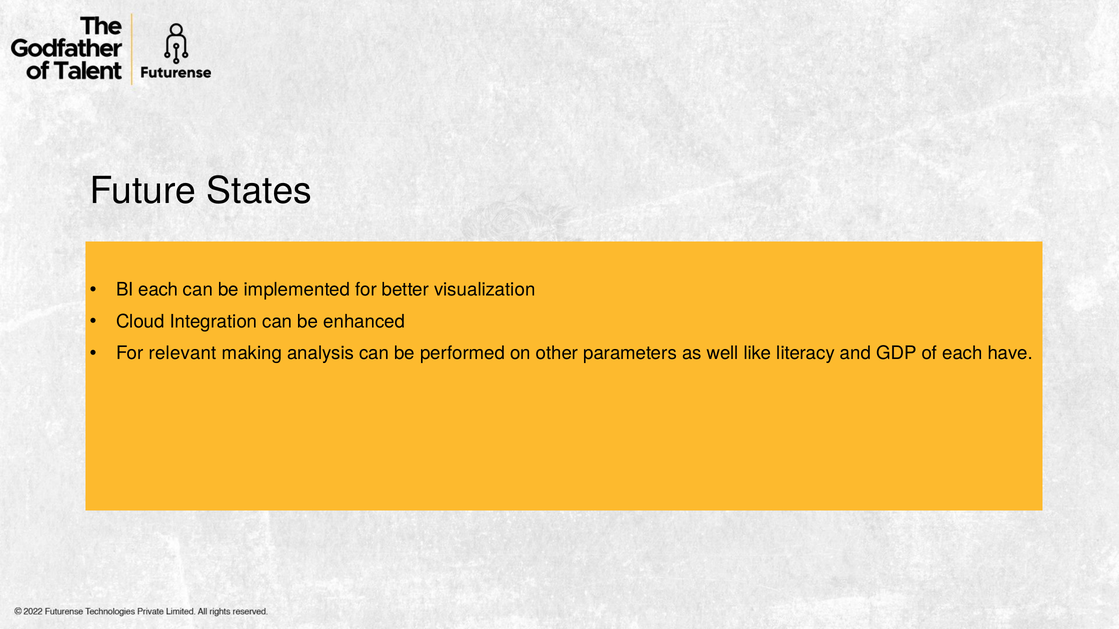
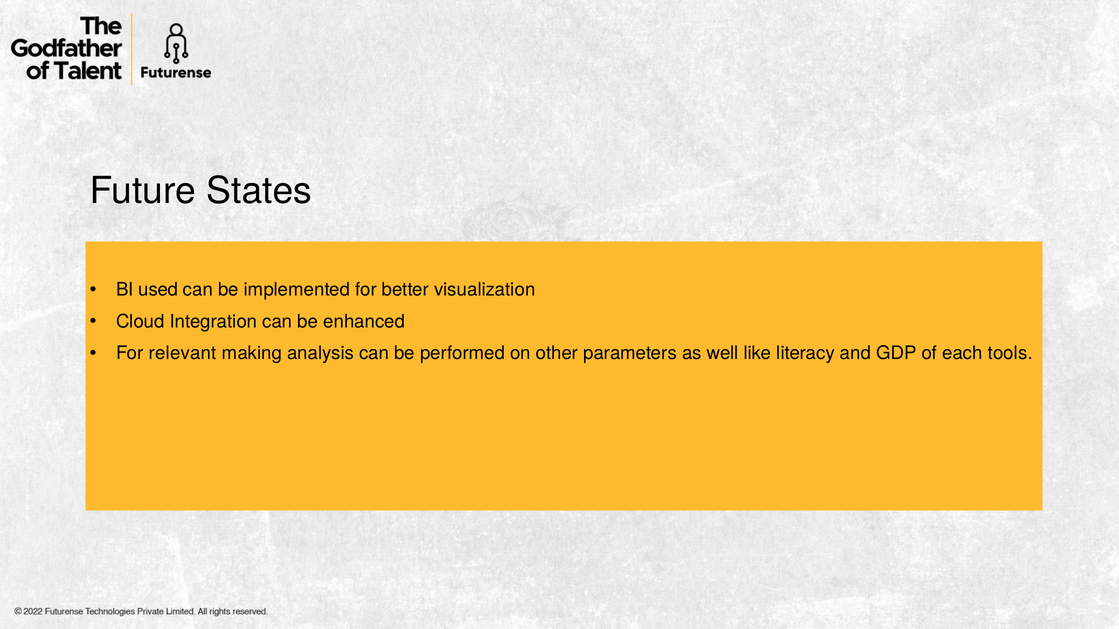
BI each: each -> used
have: have -> tools
